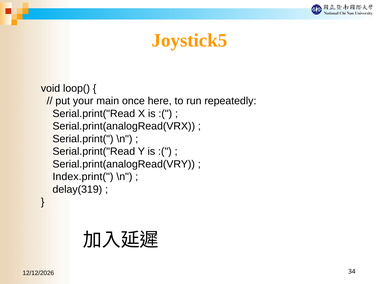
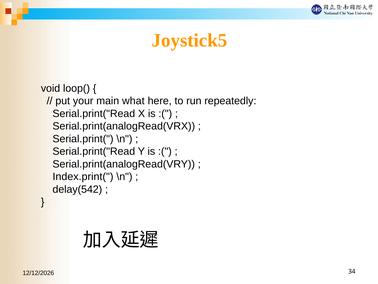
once: once -> what
delay(319: delay(319 -> delay(542
